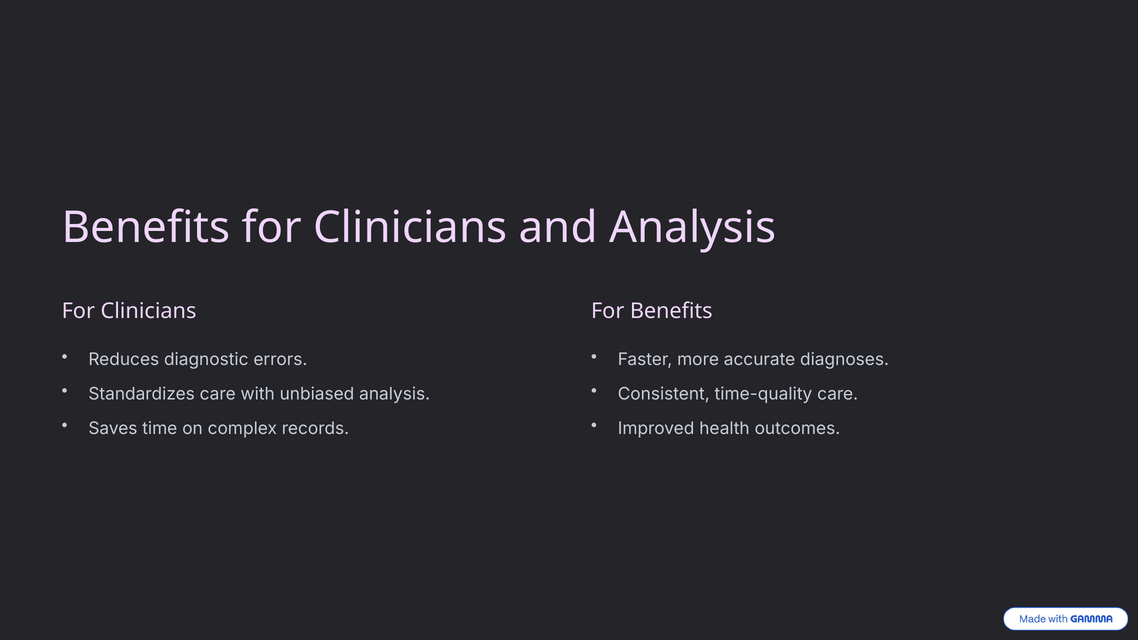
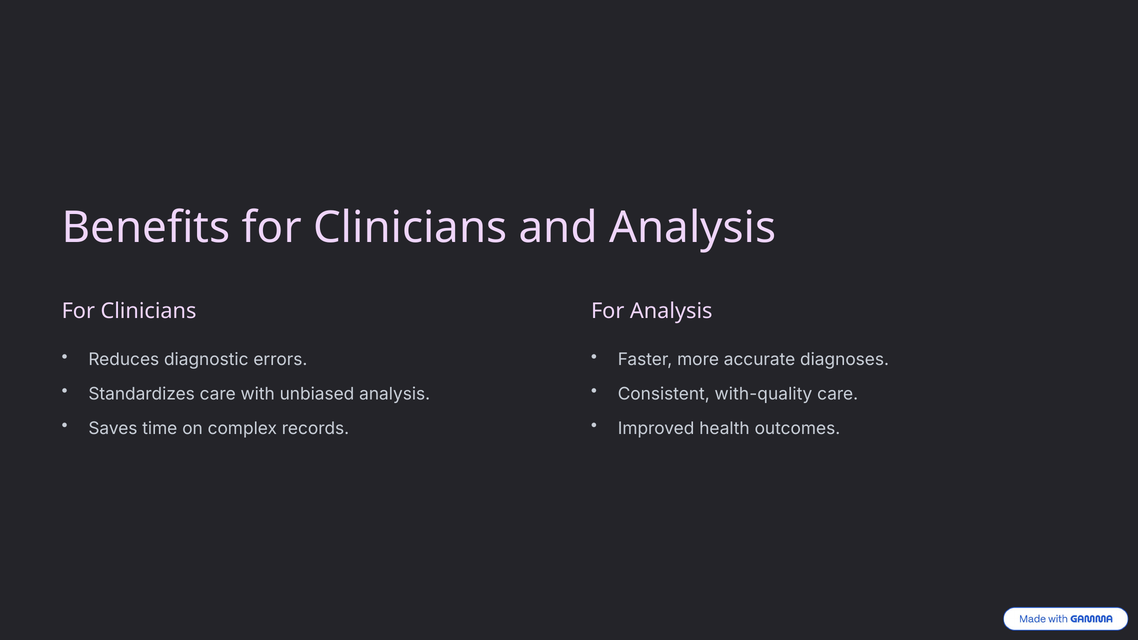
For Benefits: Benefits -> Analysis
time-quality: time-quality -> with-quality
